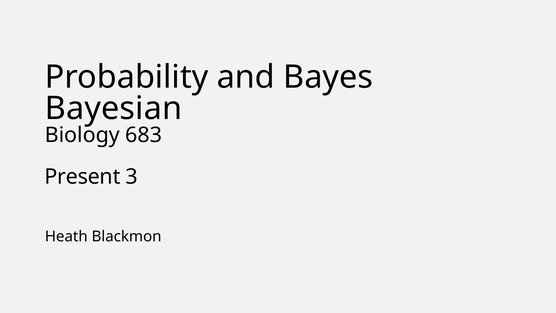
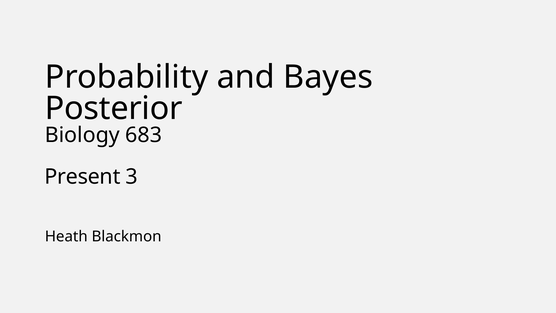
Bayesian: Bayesian -> Posterior
